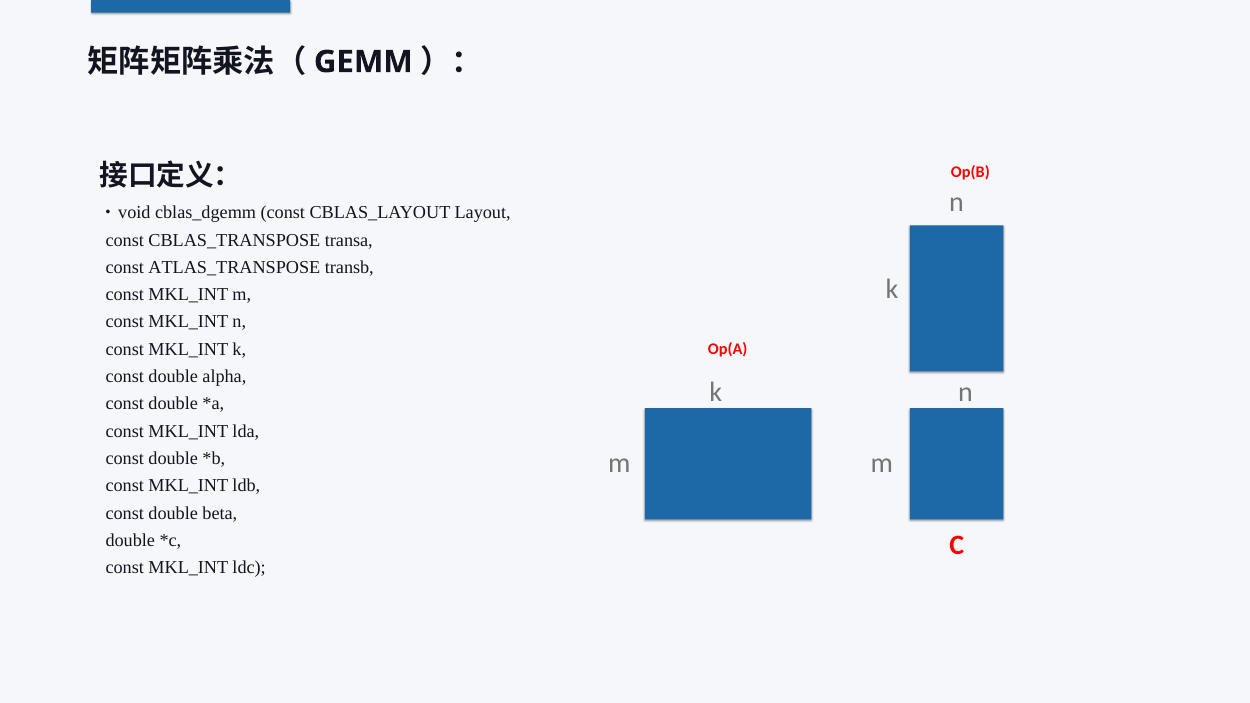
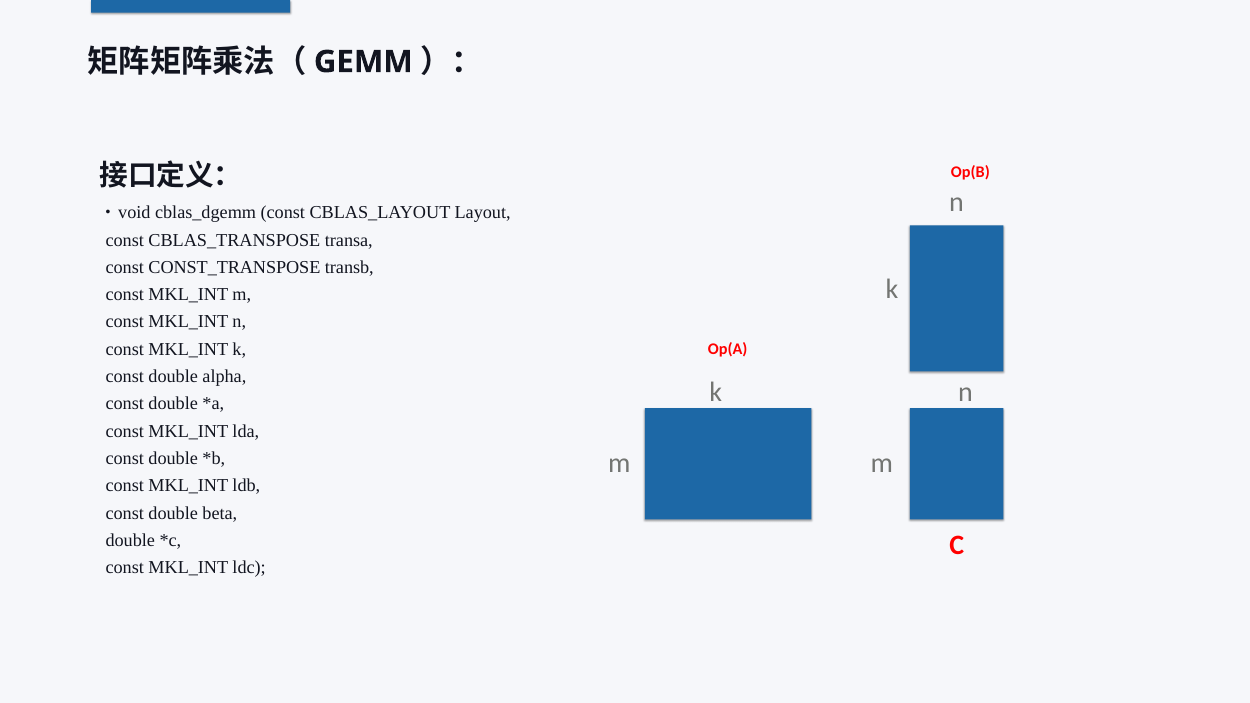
ATLAS_TRANSPOSE: ATLAS_TRANSPOSE -> CONST_TRANSPOSE
